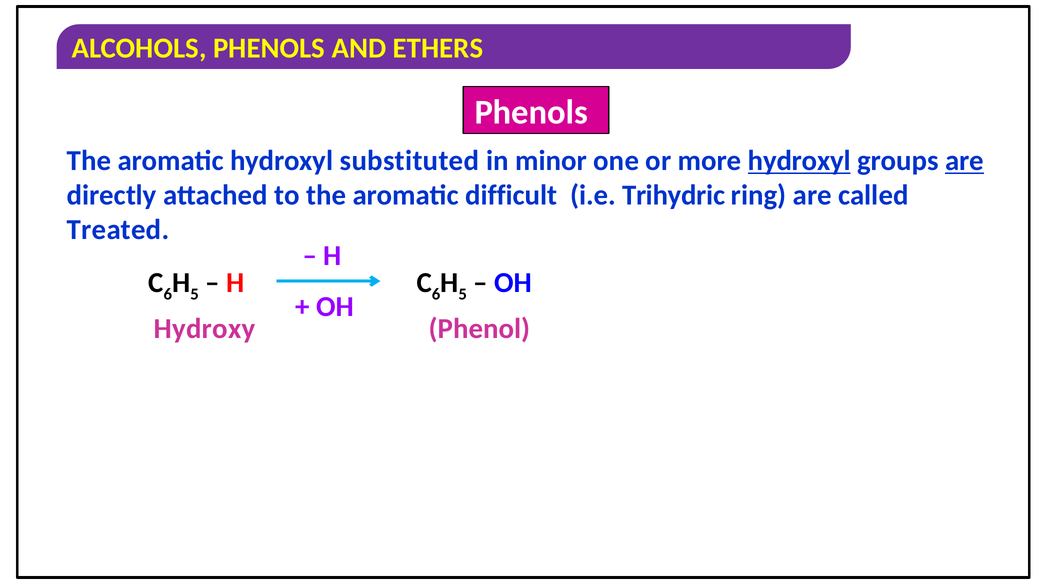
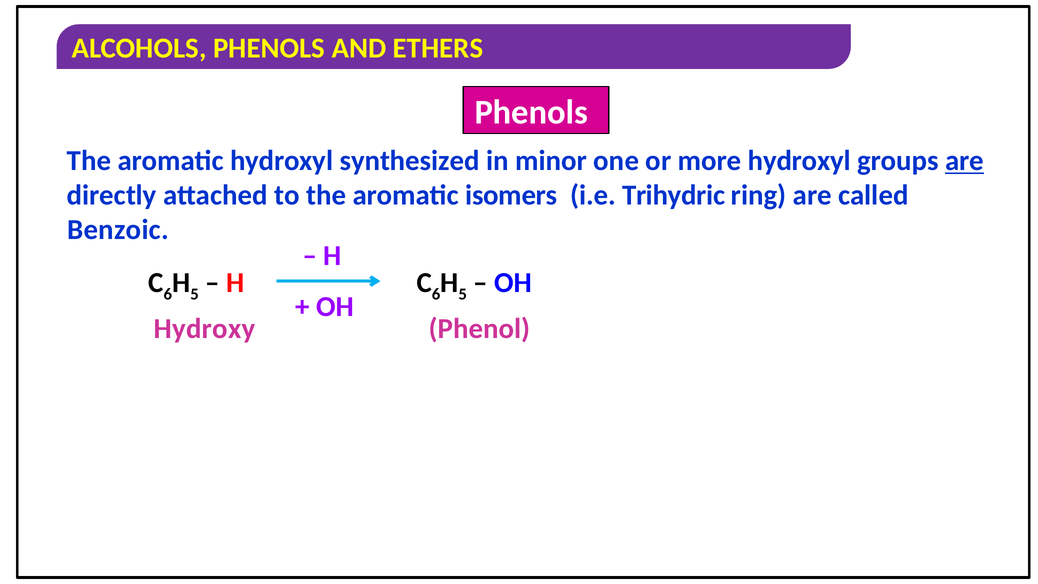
substituted: substituted -> synthesized
hydroxyl at (799, 161) underline: present -> none
difficult: difficult -> isomers
Treated: Treated -> Benzoic
